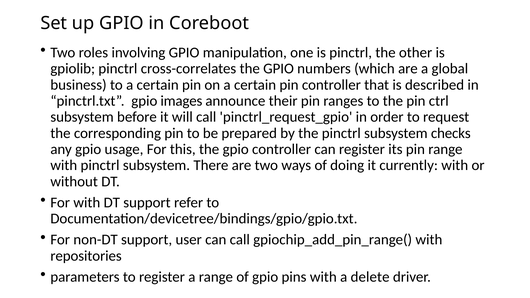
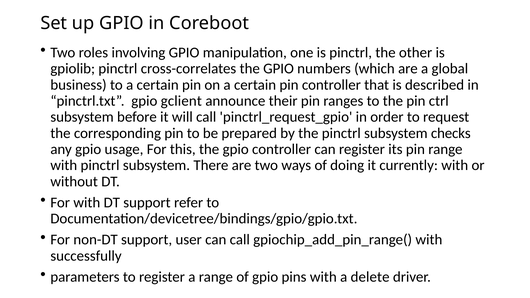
images: images -> gclient
repositories: repositories -> successfully
